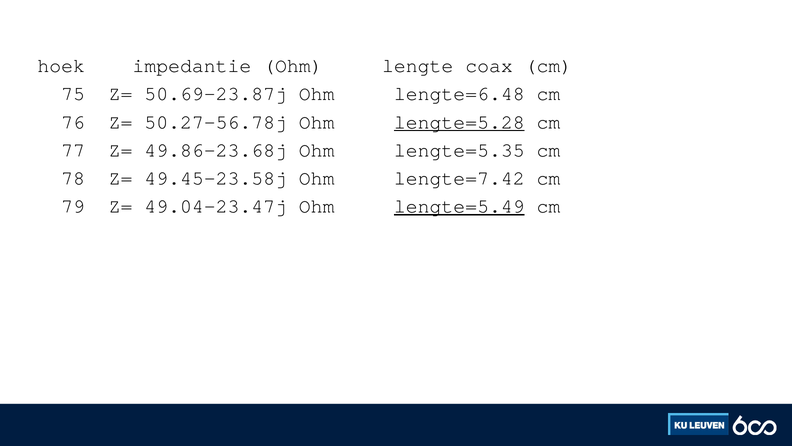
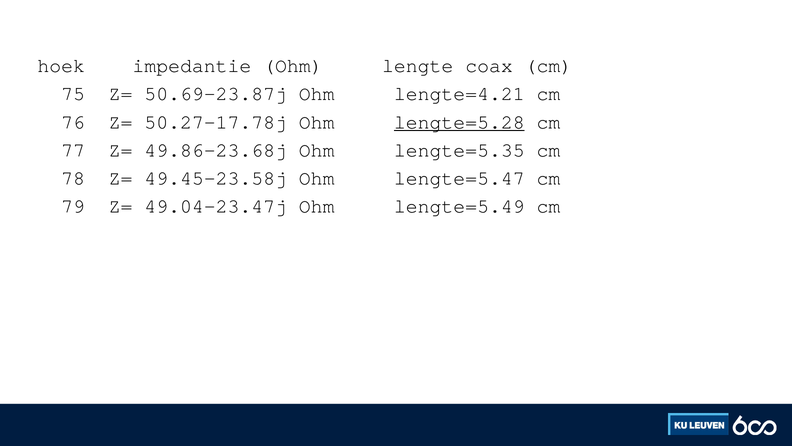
lengte=6.48: lengte=6.48 -> lengte=4.21
50.27-56.78j: 50.27-56.78j -> 50.27-17.78j
lengte=7.42: lengte=7.42 -> lengte=5.47
lengte=5.49 underline: present -> none
